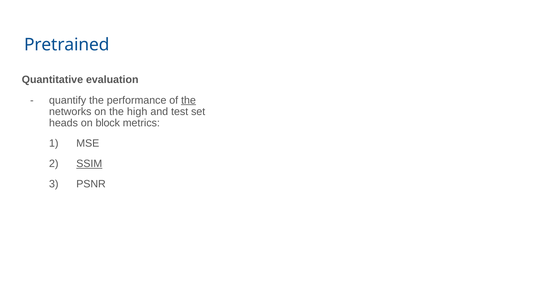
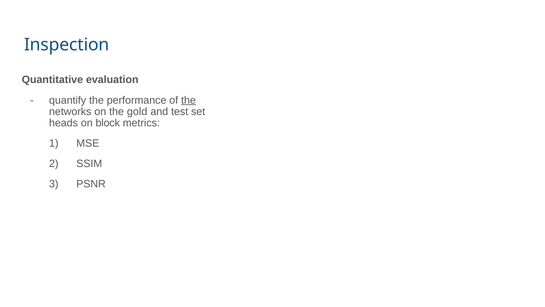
Pretrained: Pretrained -> Inspection
high: high -> gold
SSIM underline: present -> none
